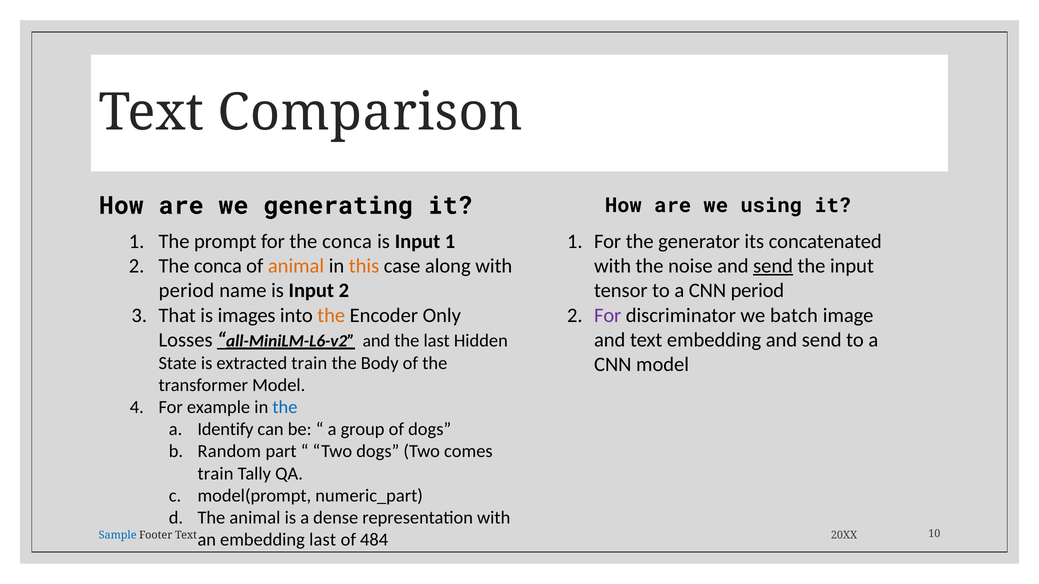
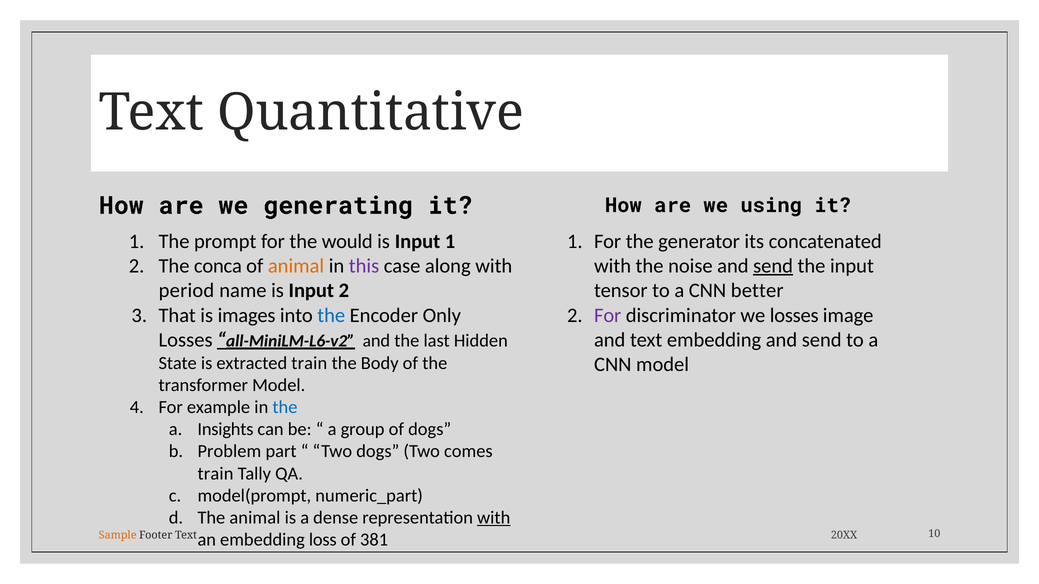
Comparison: Comparison -> Quantitative
for the conca: conca -> would
this colour: orange -> purple
CNN period: period -> better
the at (331, 315) colour: orange -> blue
we batch: batch -> losses
Identify: Identify -> Insights
Random: Random -> Problem
with at (494, 518) underline: none -> present
Sample colour: blue -> orange
embedding last: last -> loss
484: 484 -> 381
